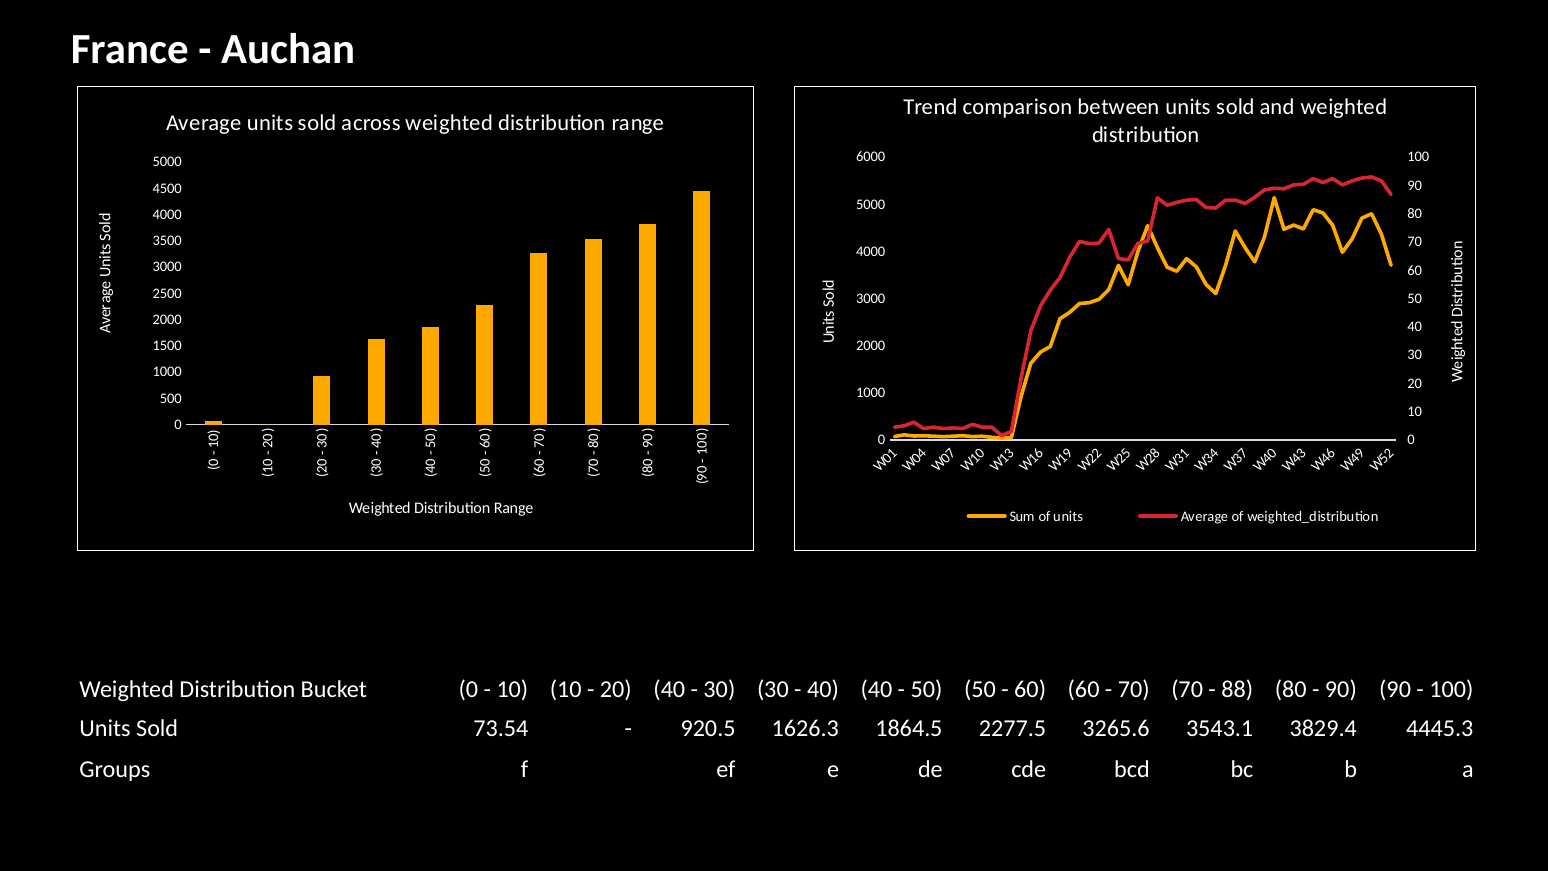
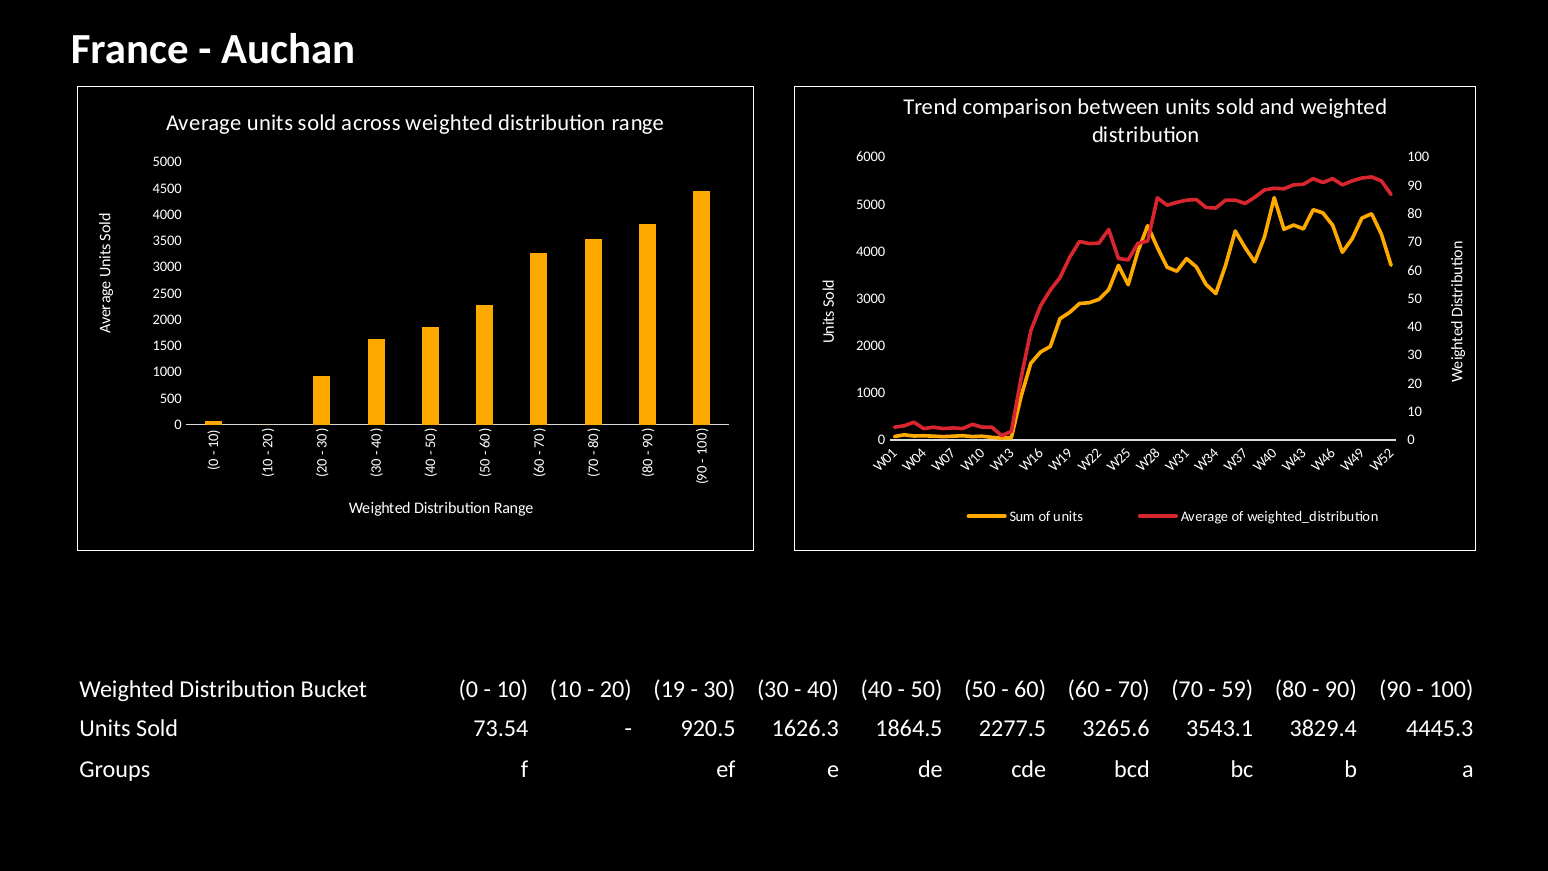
20 40: 40 -> 19
88: 88 -> 59
